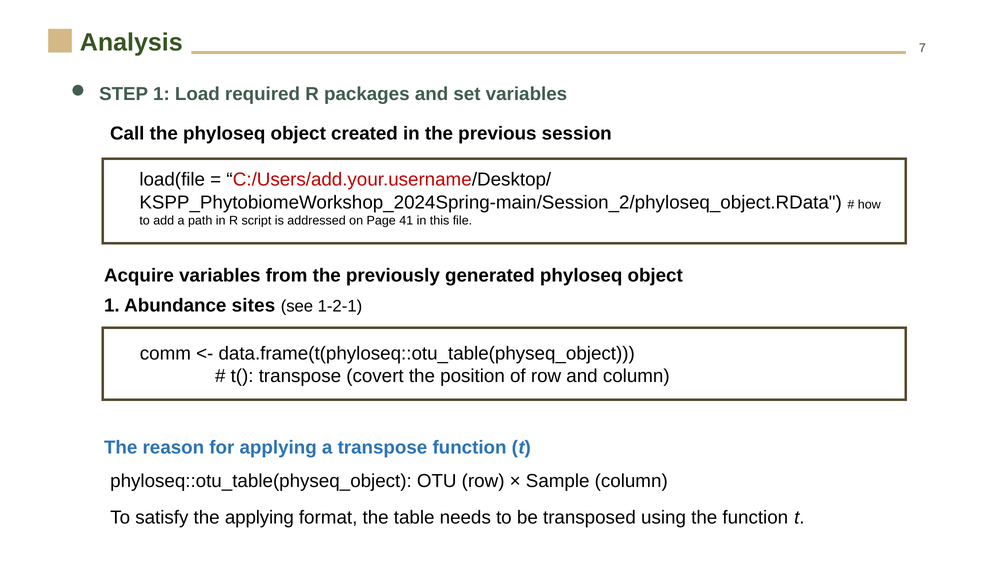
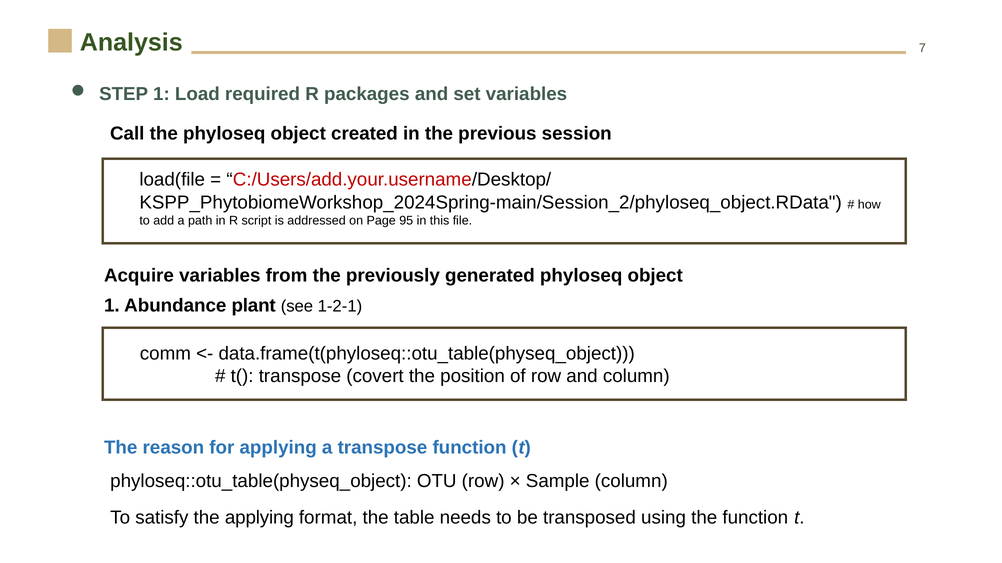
41: 41 -> 95
sites: sites -> plant
